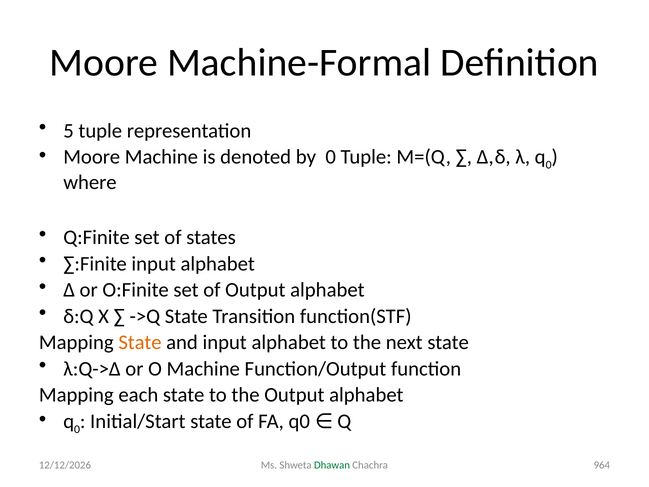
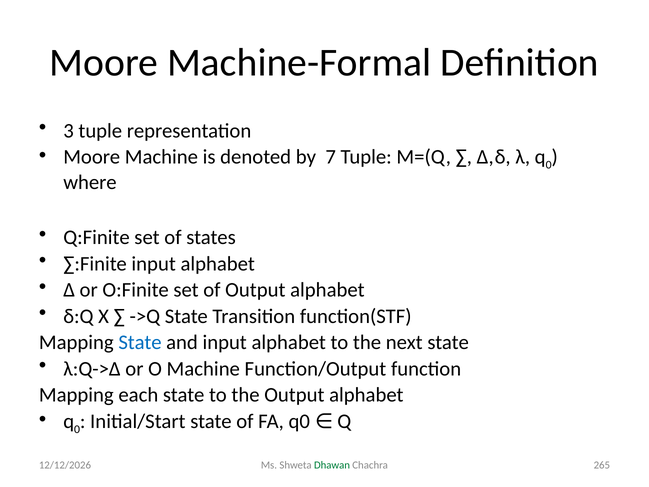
5: 5 -> 3
by 0: 0 -> 7
State at (140, 342) colour: orange -> blue
964: 964 -> 265
